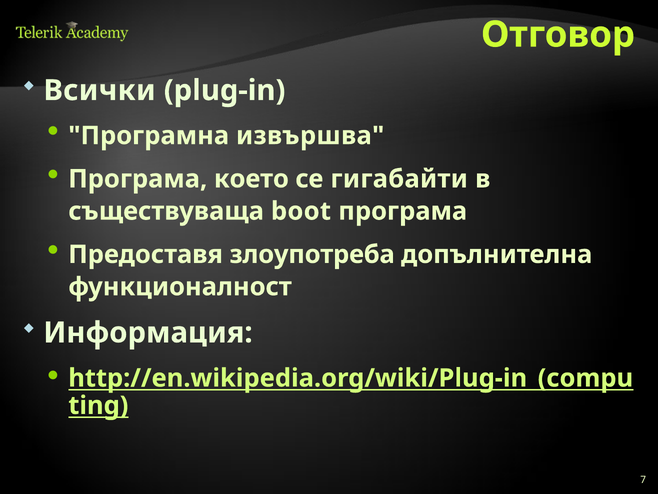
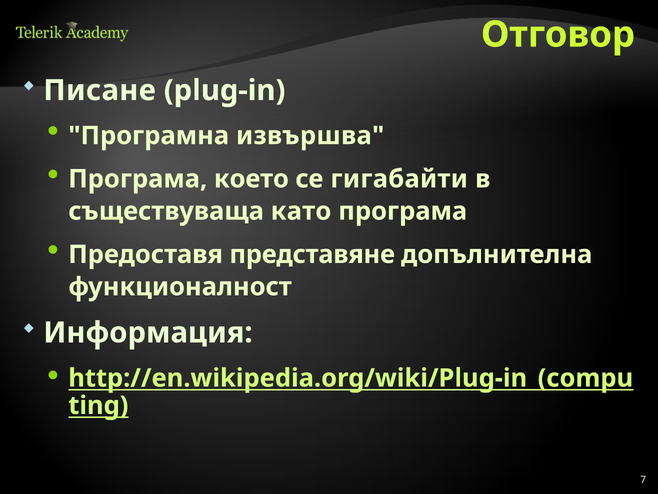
Всички: Всички -> Писане
boot: boot -> като
злоупотреба: злоупотреба -> представяне
